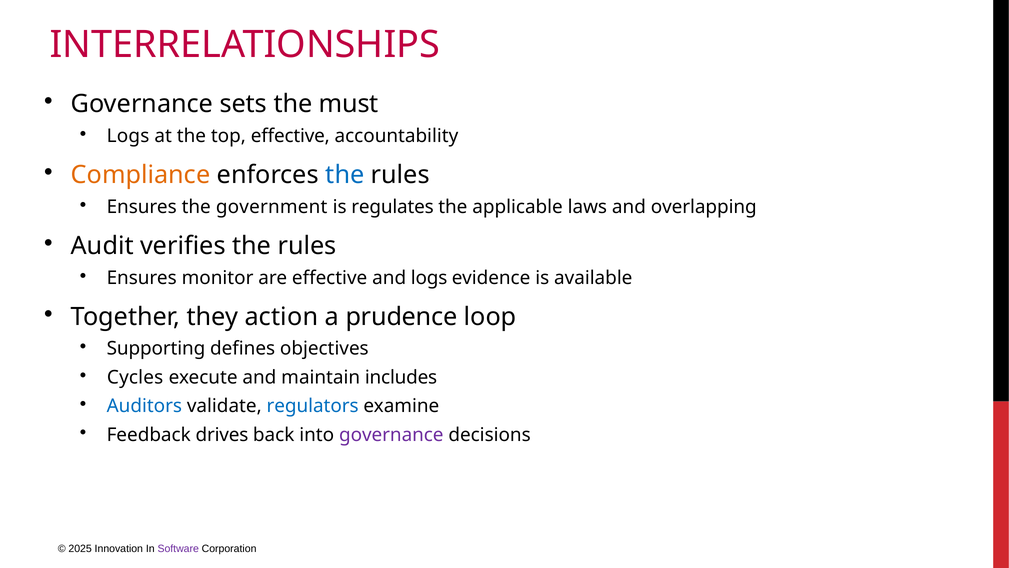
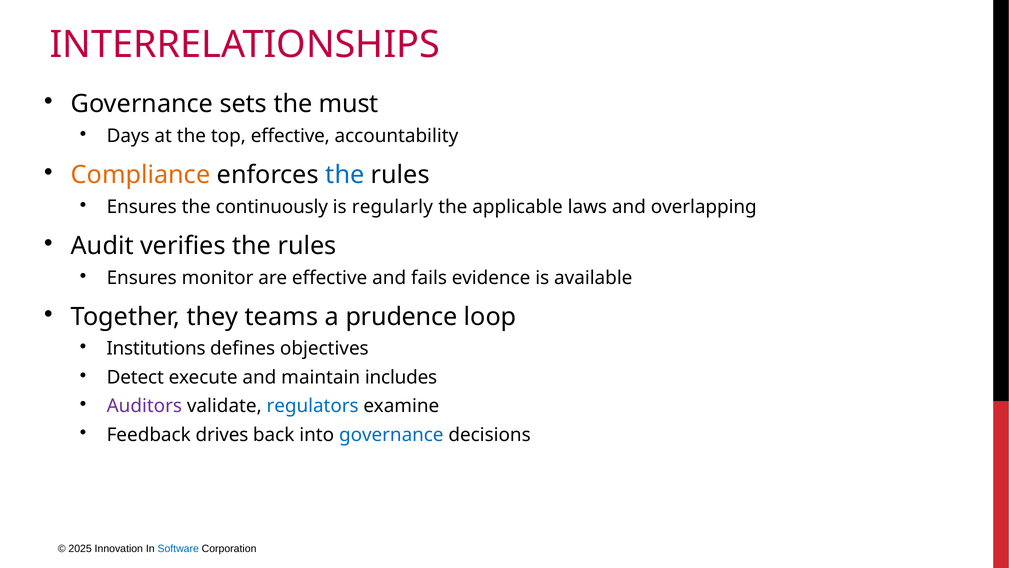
Logs at (128, 136): Logs -> Days
government: government -> continuously
regulates: regulates -> regularly
and logs: logs -> fails
action: action -> teams
Supporting: Supporting -> Institutions
Cycles: Cycles -> Detect
Auditors colour: blue -> purple
governance at (391, 434) colour: purple -> blue
Software colour: purple -> blue
